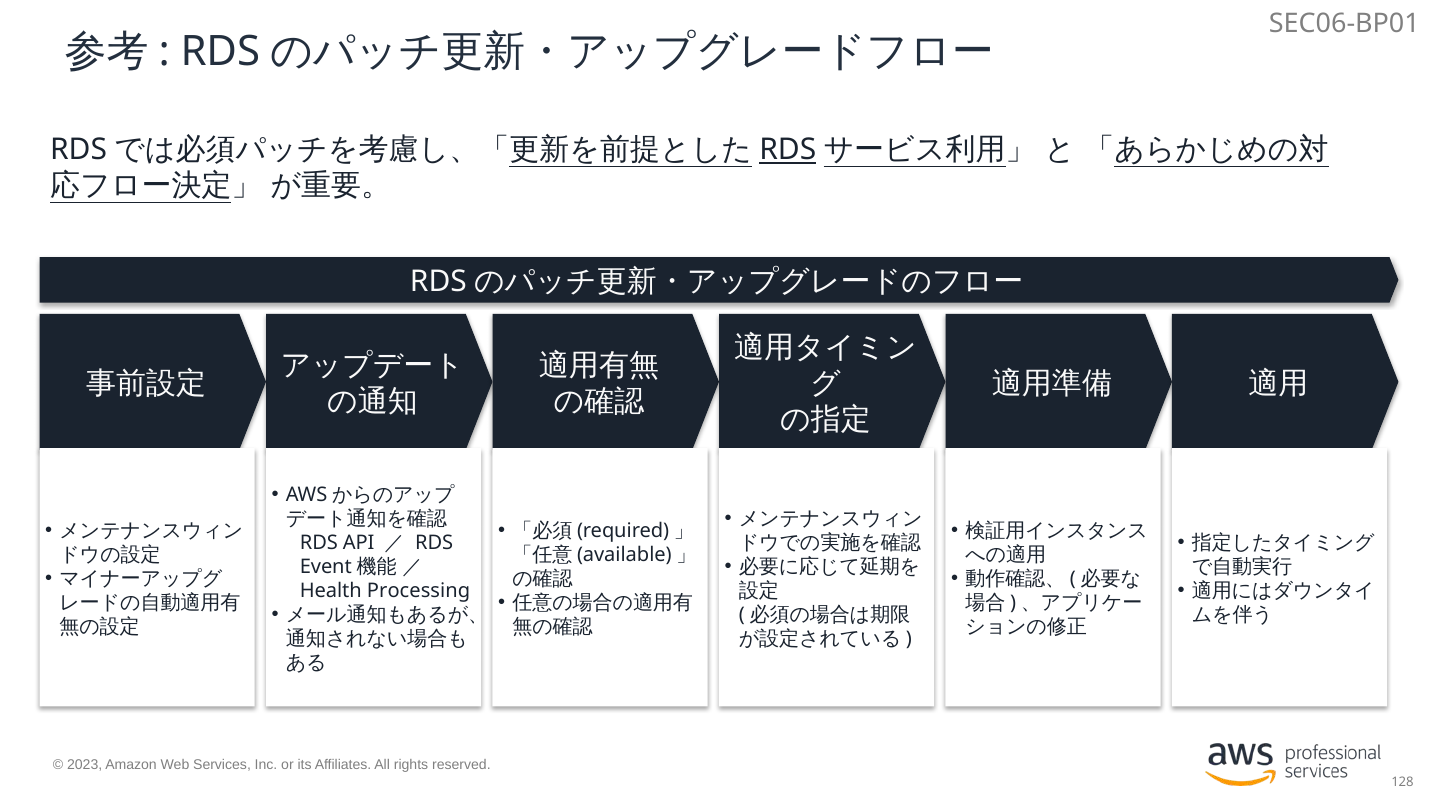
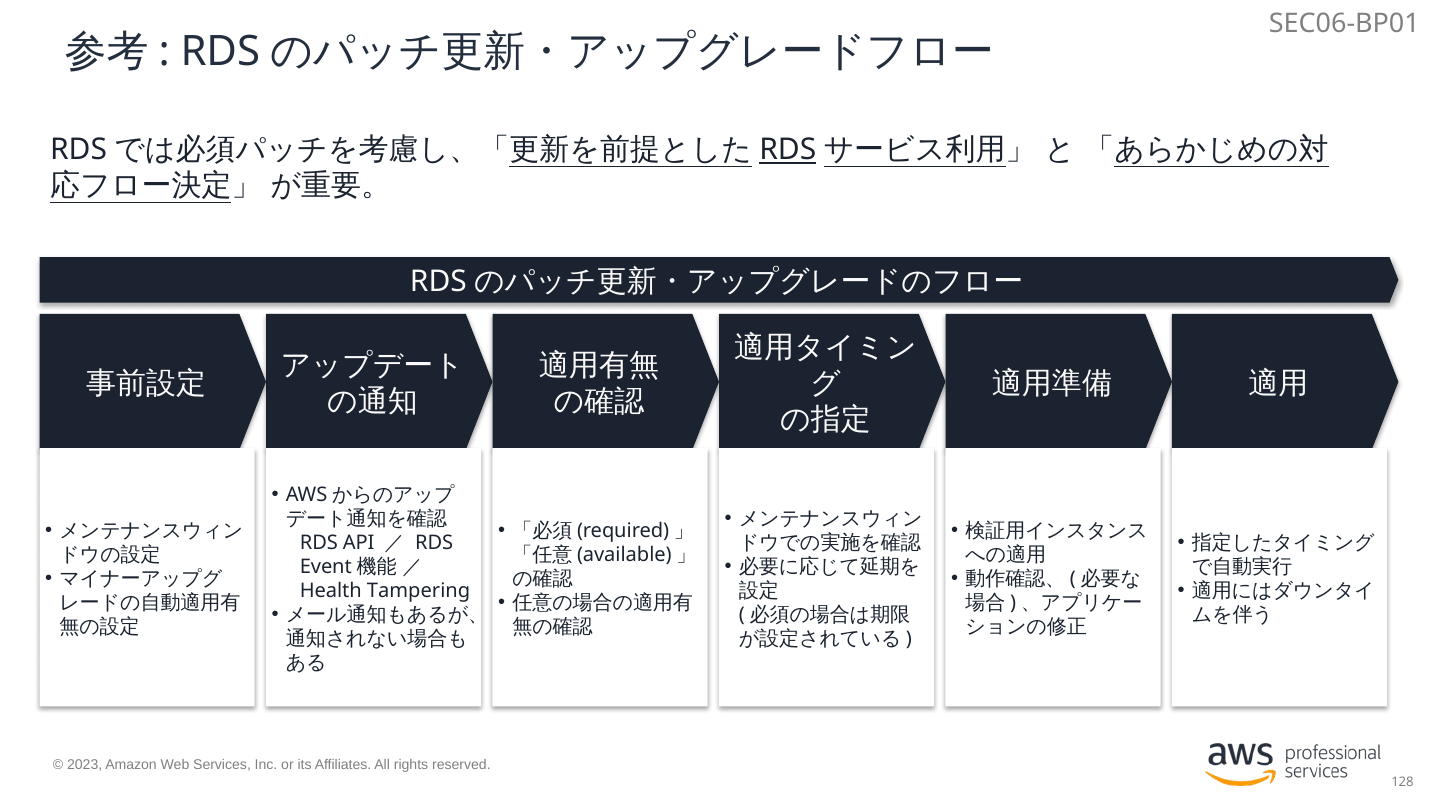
Processing: Processing -> Tampering
